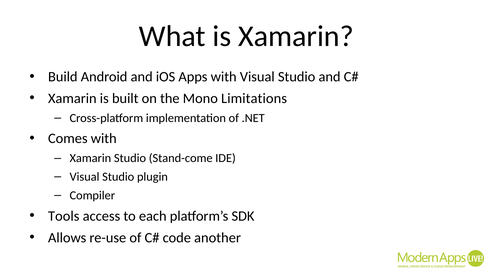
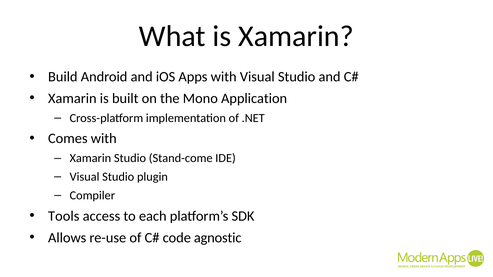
Limitations: Limitations -> Application
another: another -> agnostic
